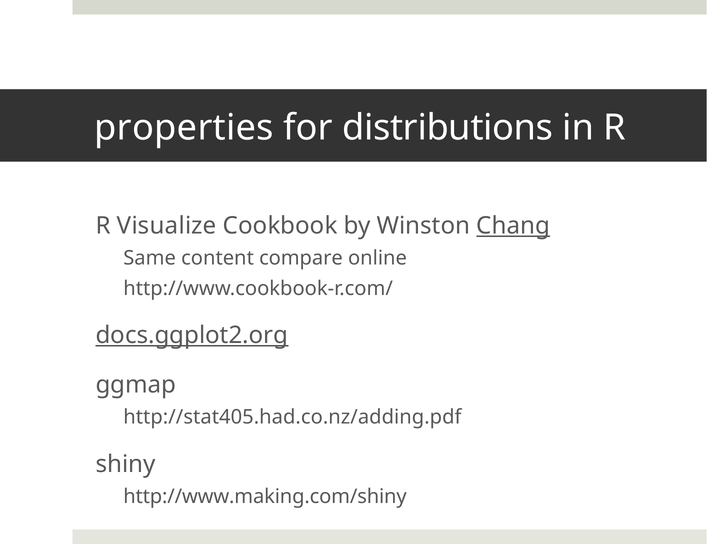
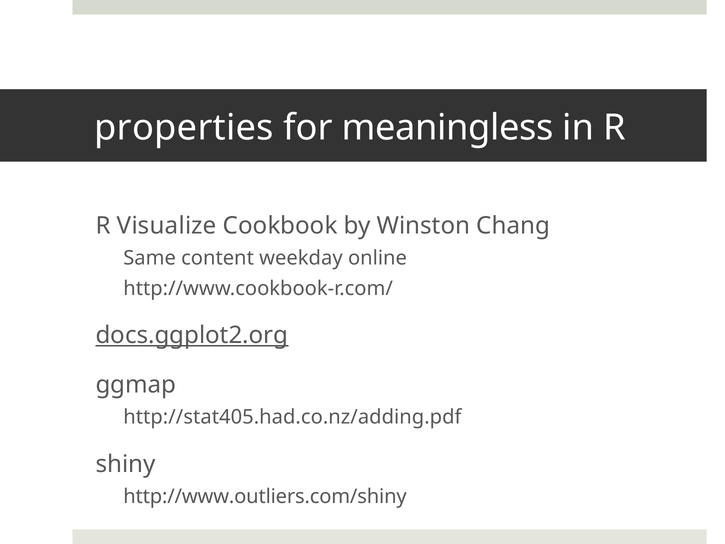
distributions: distributions -> meaningless
Chang underline: present -> none
compare: compare -> weekday
http://www.making.com/shiny: http://www.making.com/shiny -> http://www.outliers.com/shiny
